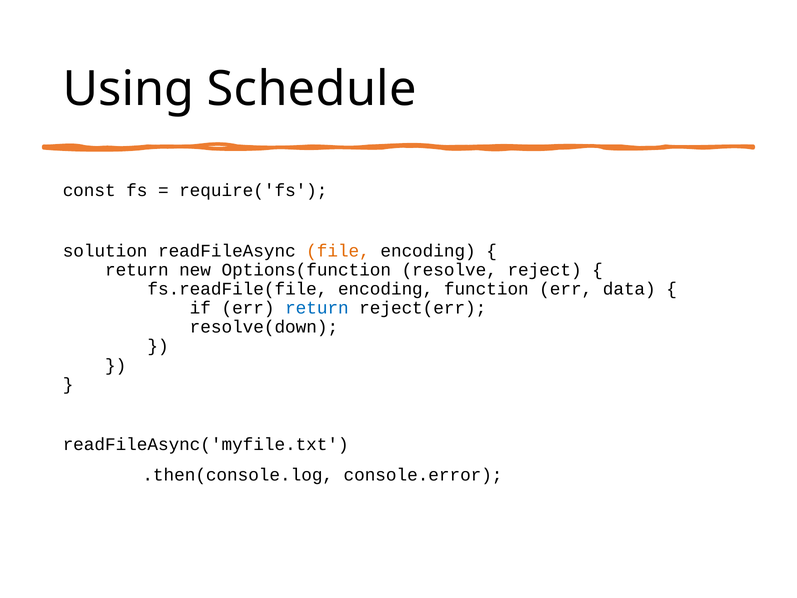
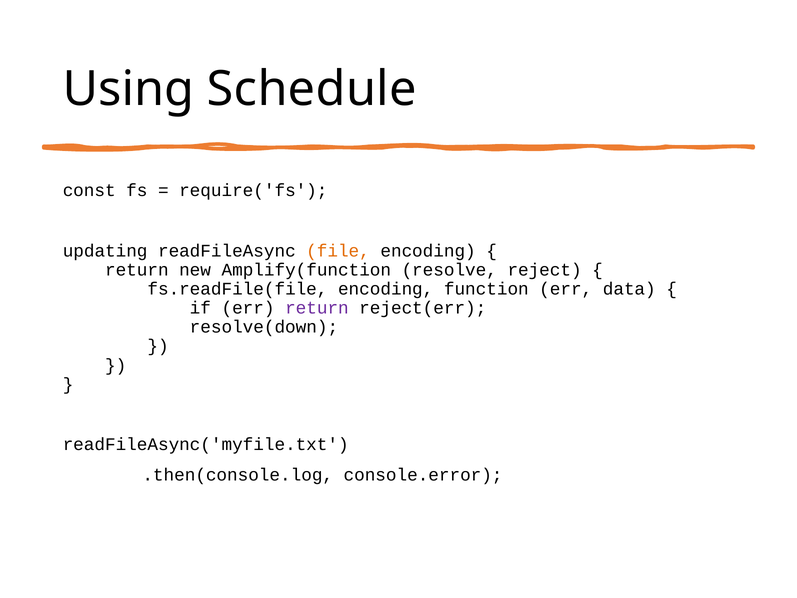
solution: solution -> updating
Options(function: Options(function -> Amplify(function
return at (317, 308) colour: blue -> purple
